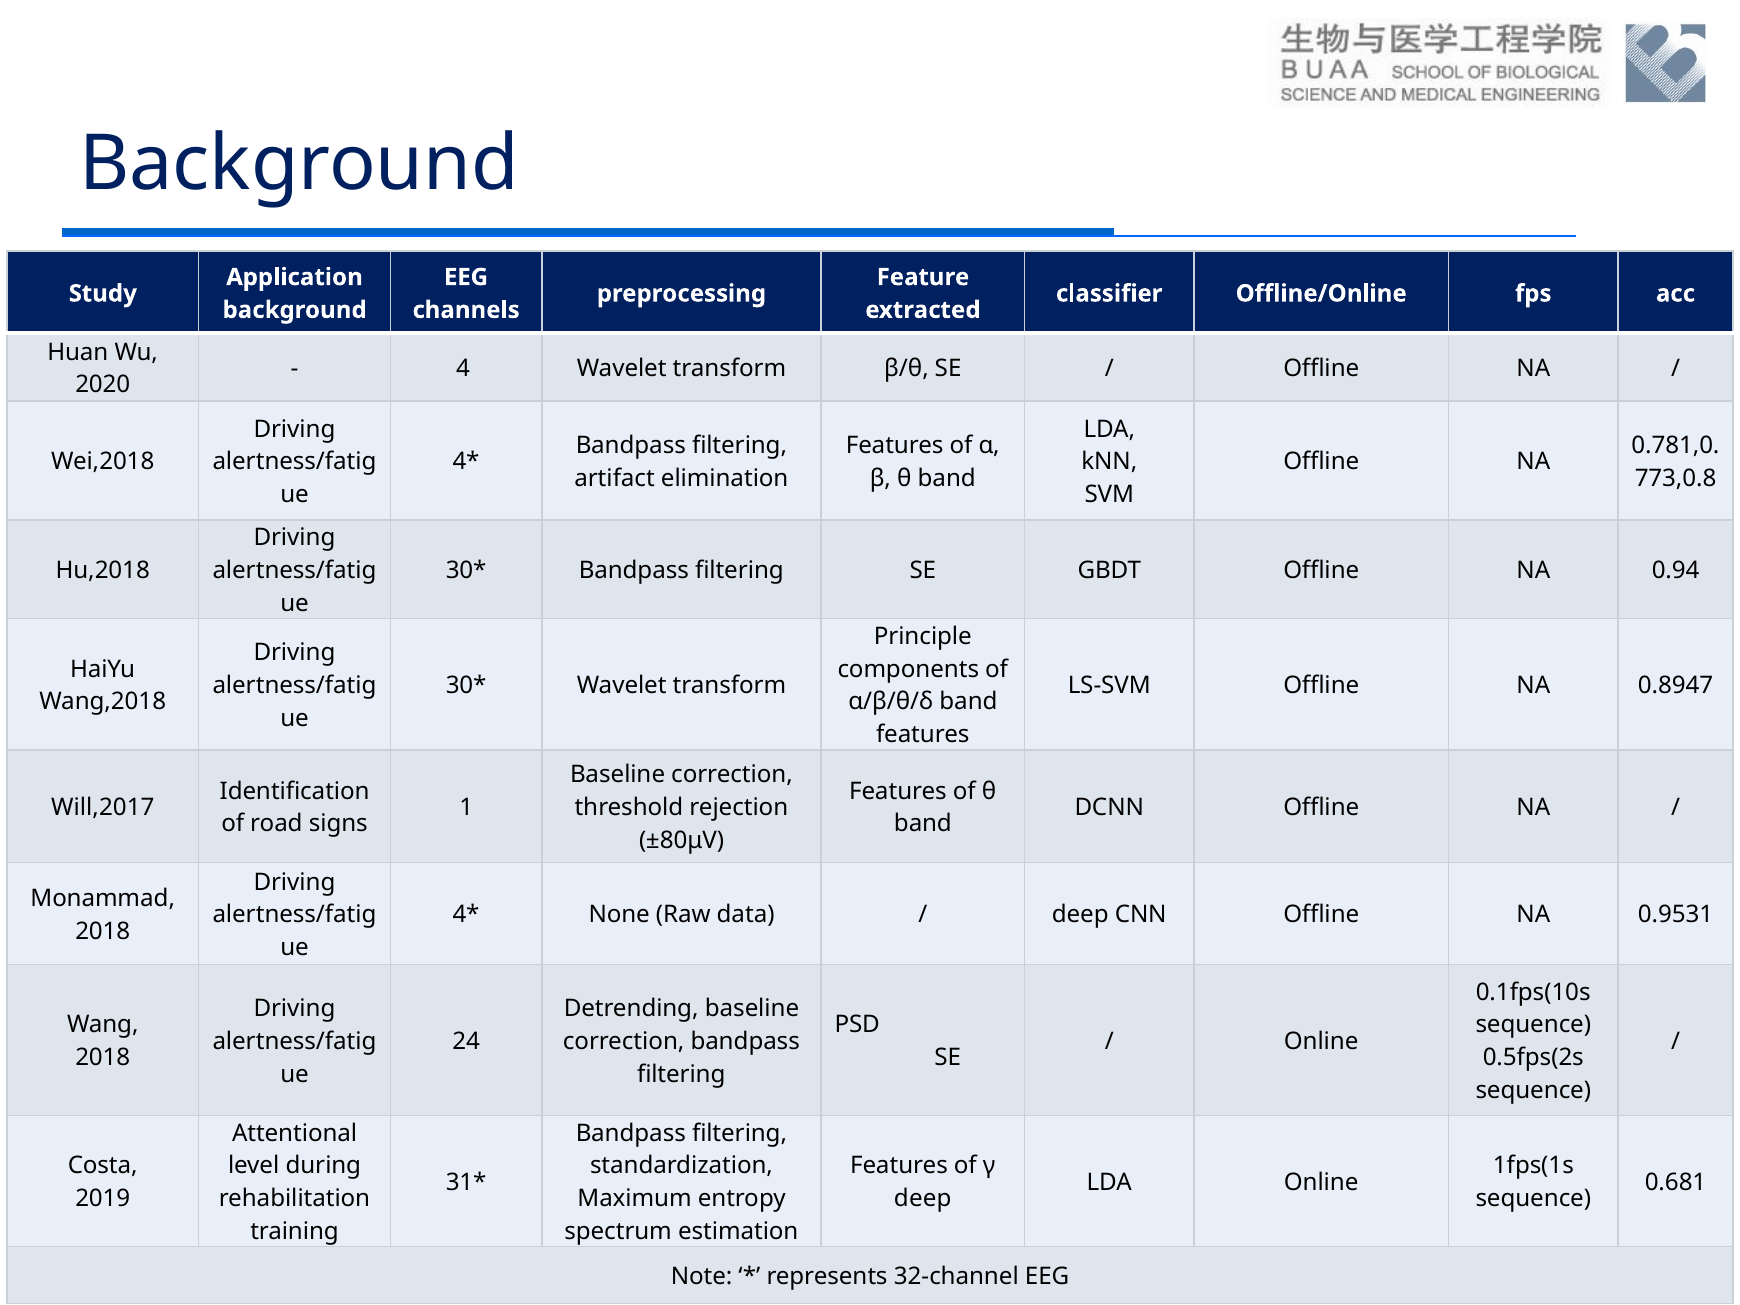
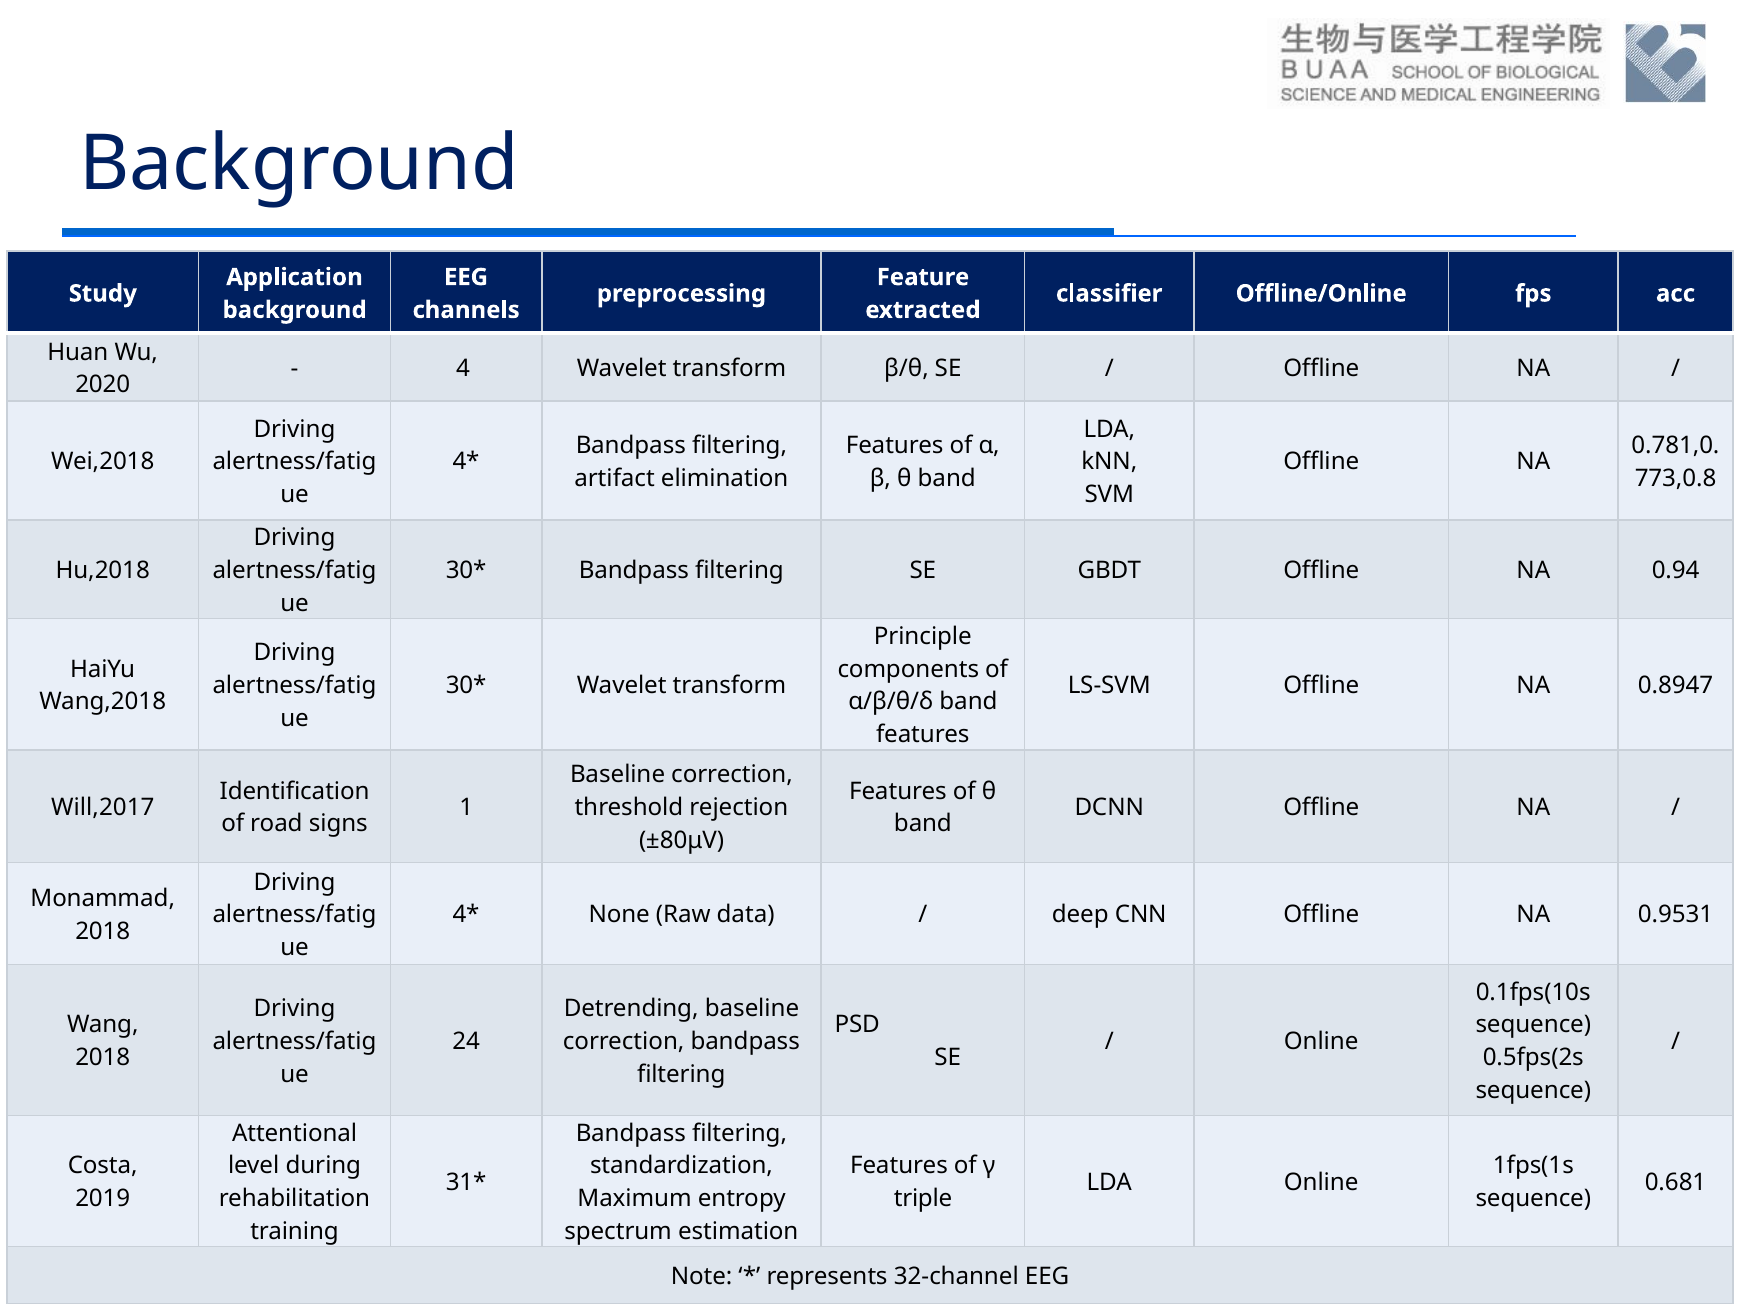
deep at (923, 1199): deep -> triple
